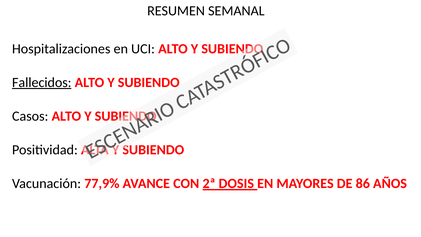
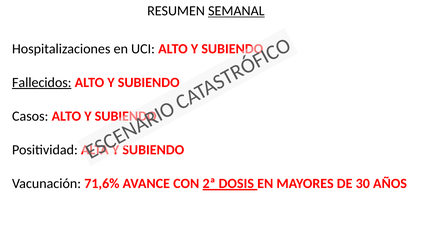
SEMANAL underline: none -> present
77,9%: 77,9% -> 71,6%
86: 86 -> 30
